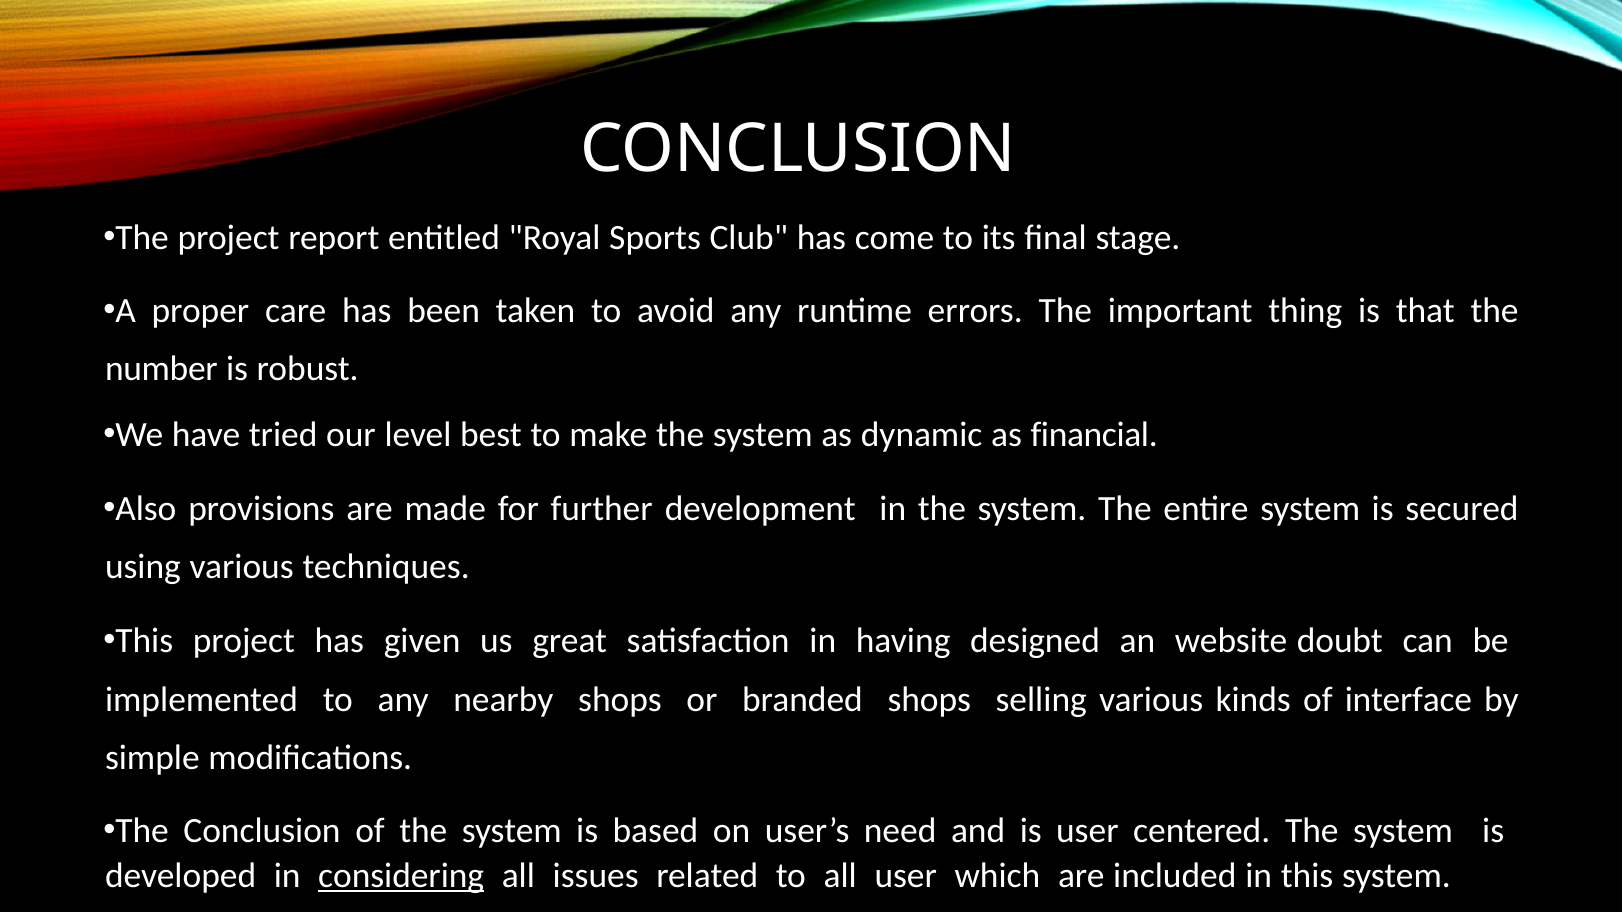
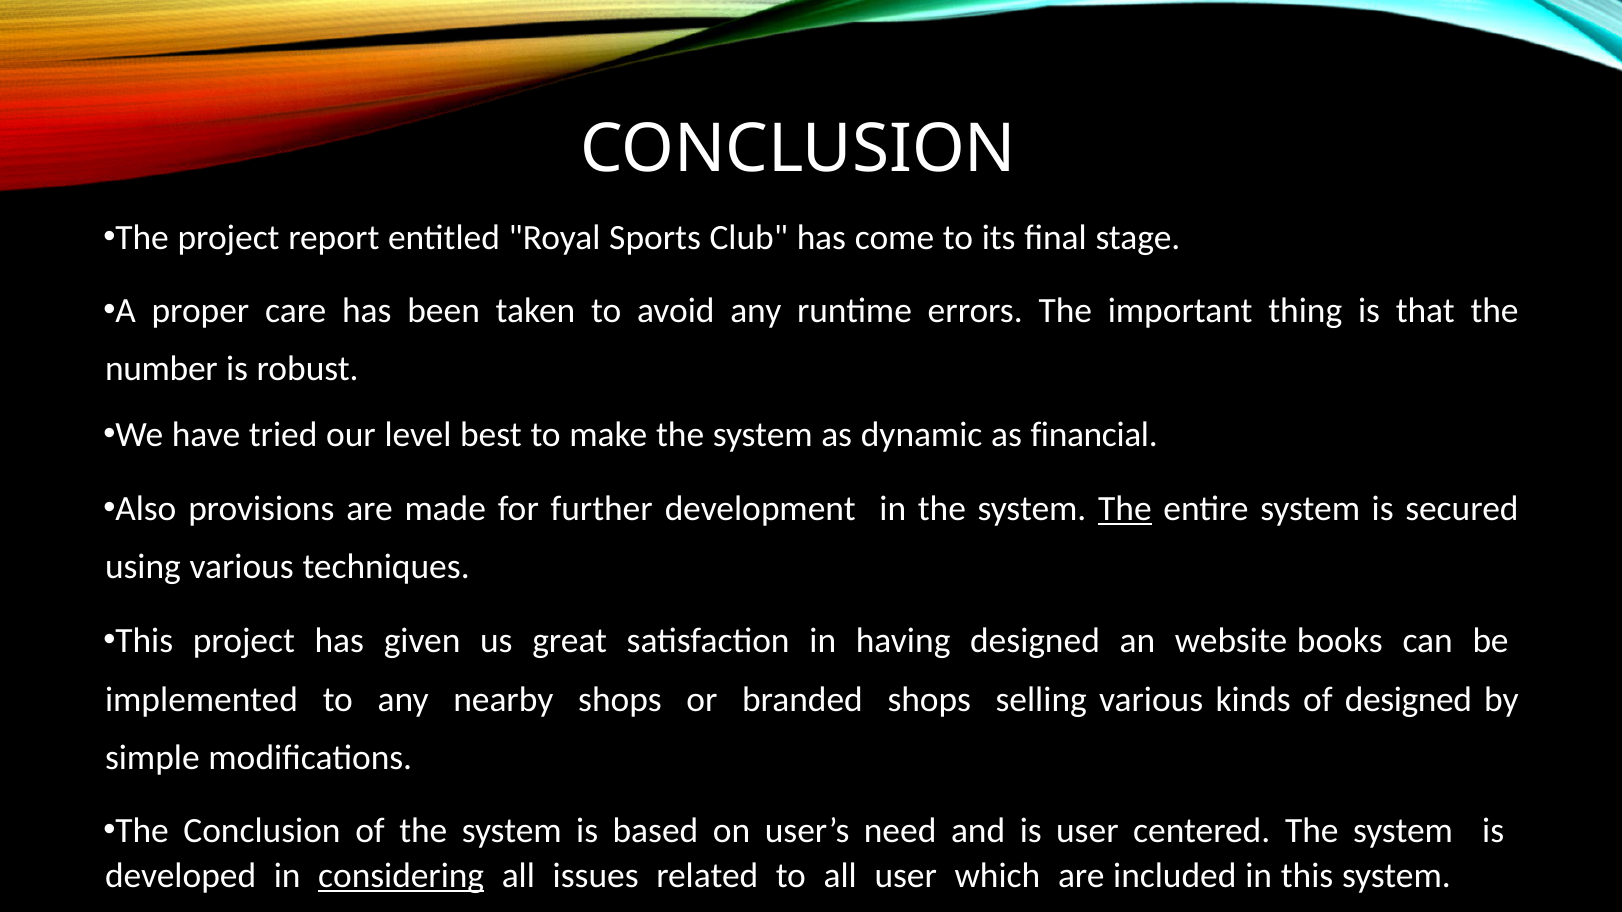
The at (1125, 509) underline: none -> present
doubt: doubt -> books
of interface: interface -> designed
